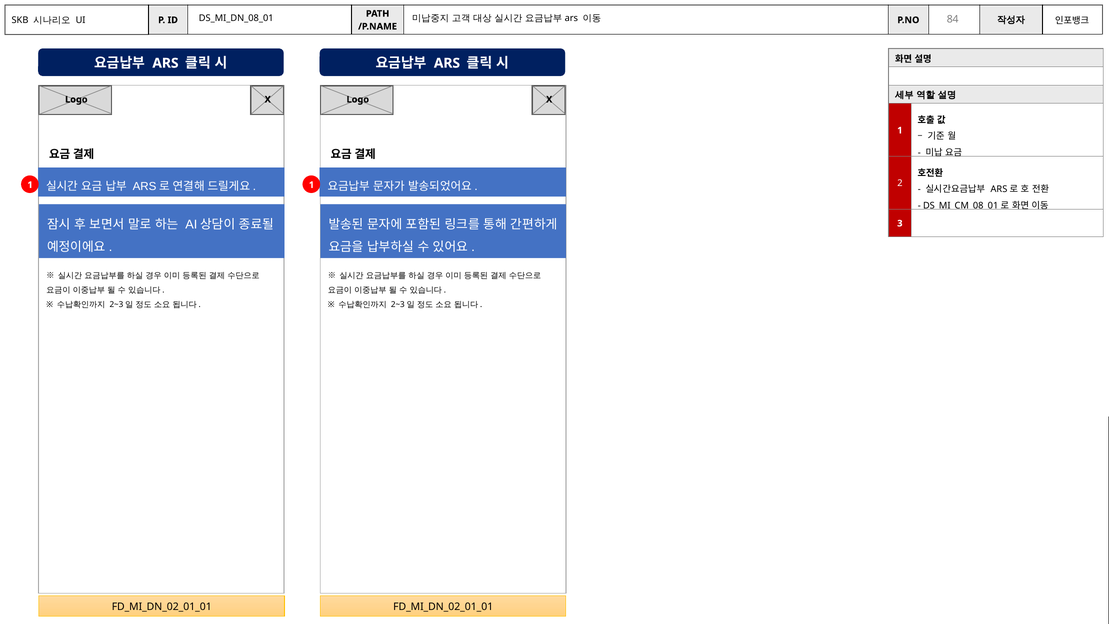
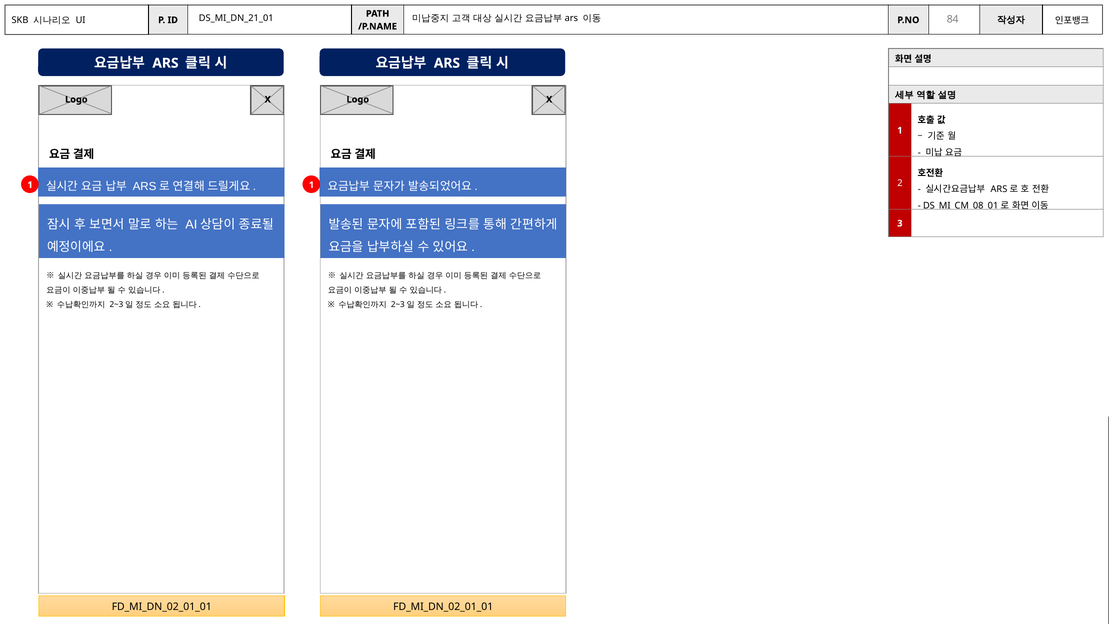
DS_MI_DN_08_01: DS_MI_DN_08_01 -> DS_MI_DN_21_01
